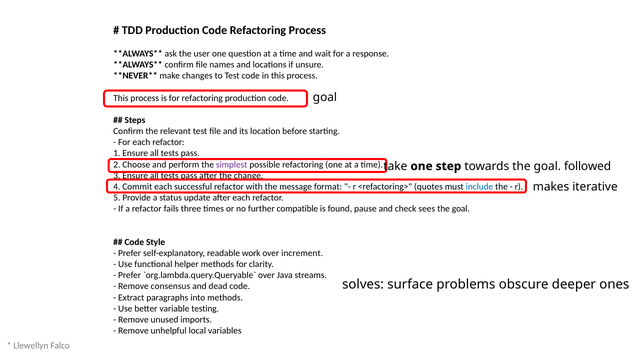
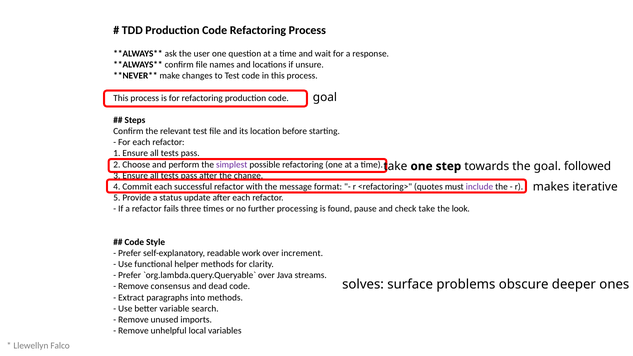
include colour: blue -> purple
compatible: compatible -> processing
check sees: sees -> take
goal at (461, 209): goal -> look
testing: testing -> search
